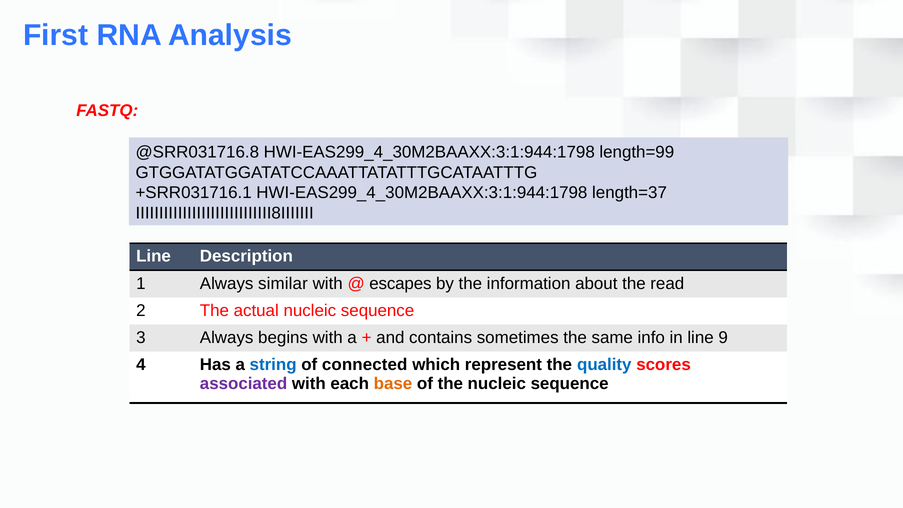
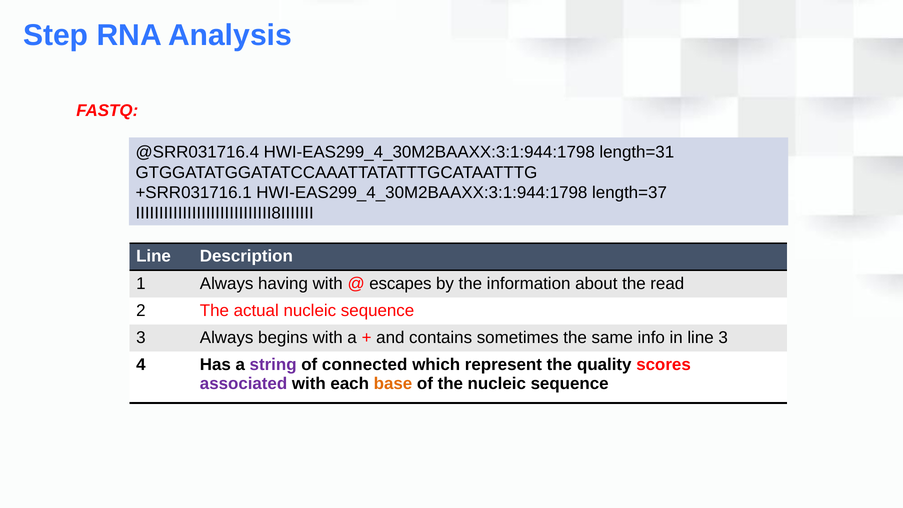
First: First -> Step
@SRR031716.8: @SRR031716.8 -> @SRR031716.4
length=99: length=99 -> length=31
similar: similar -> having
line 9: 9 -> 3
string colour: blue -> purple
quality colour: blue -> black
